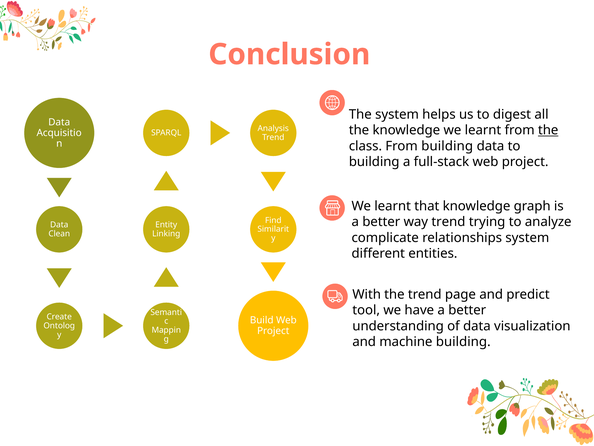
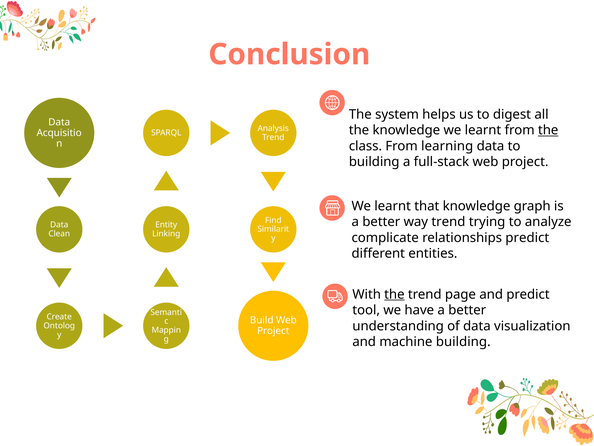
From building: building -> learning
relationships system: system -> predict
the at (394, 294) underline: none -> present
